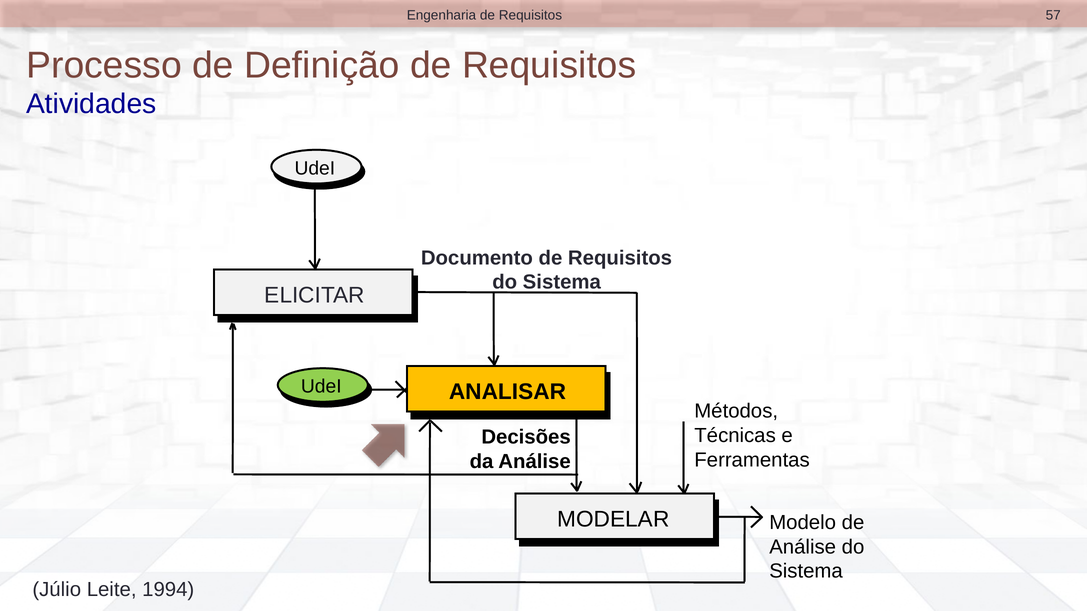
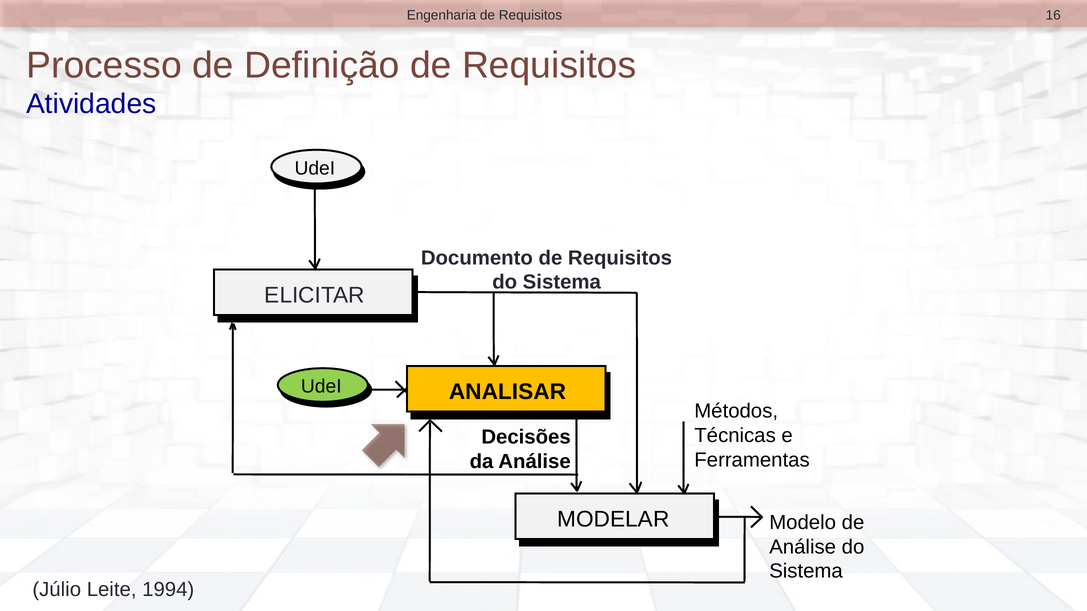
57: 57 -> 16
